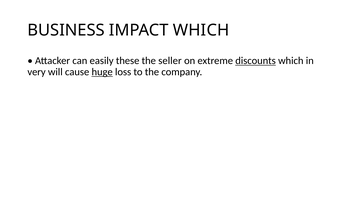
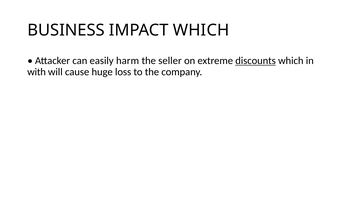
these: these -> harm
very: very -> with
huge underline: present -> none
